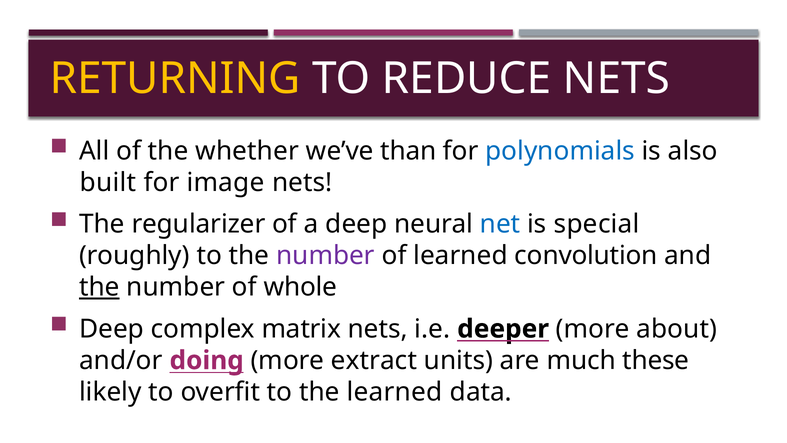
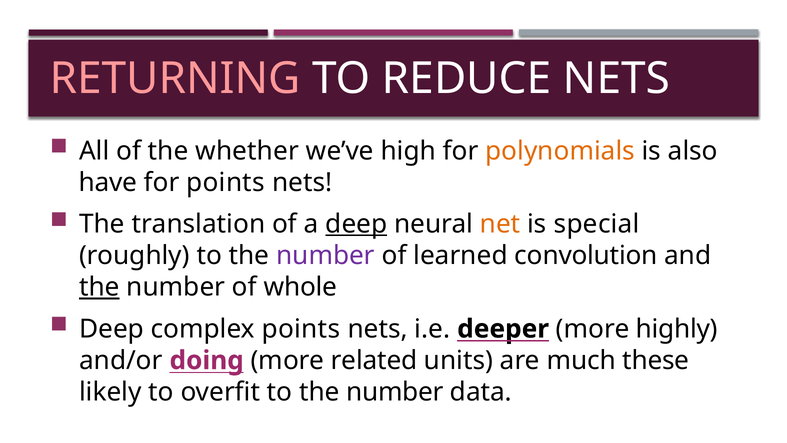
RETURNING colour: yellow -> pink
than: than -> high
polynomials colour: blue -> orange
built: built -> have
for image: image -> points
regularizer: regularizer -> translation
deep at (356, 224) underline: none -> present
net colour: blue -> orange
complex matrix: matrix -> points
about: about -> highly
extract: extract -> related
overfit to the learned: learned -> number
